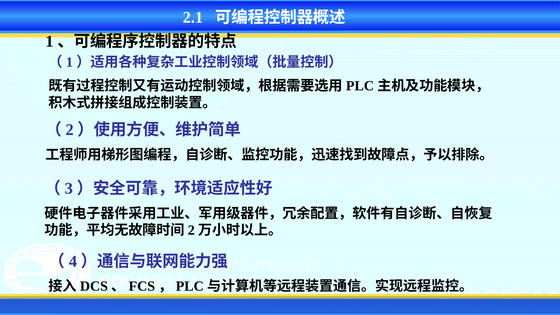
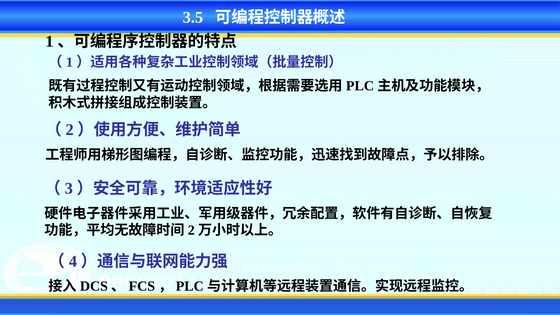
2.1: 2.1 -> 3.5
